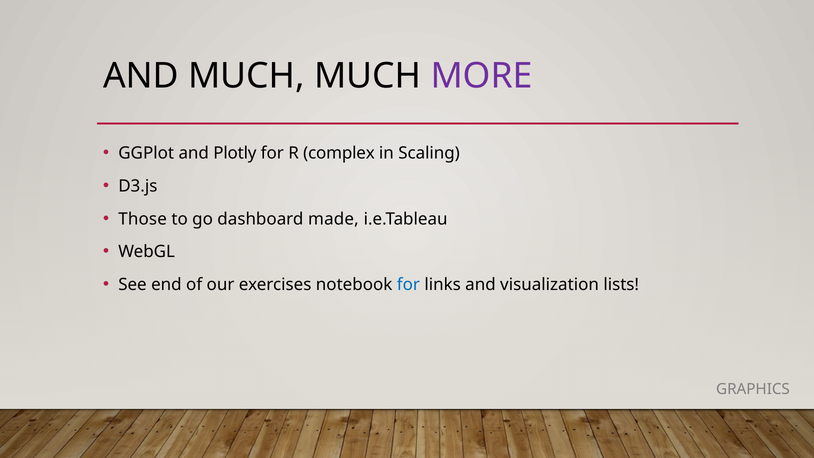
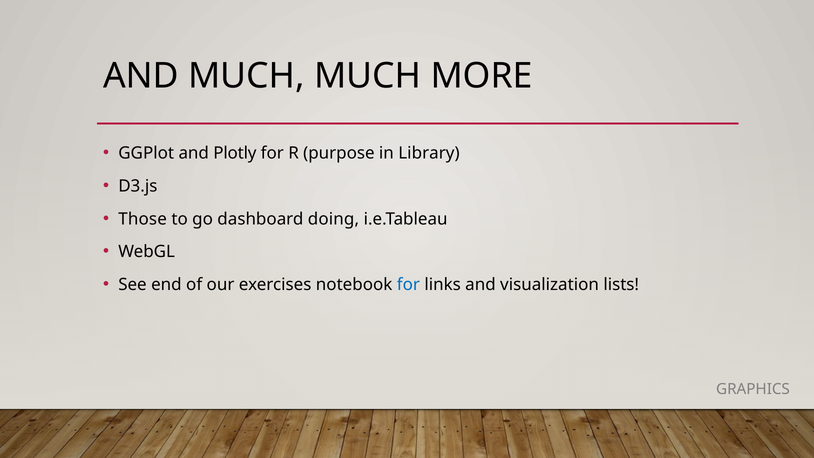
MORE colour: purple -> black
complex: complex -> purpose
Scaling: Scaling -> Library
made: made -> doing
